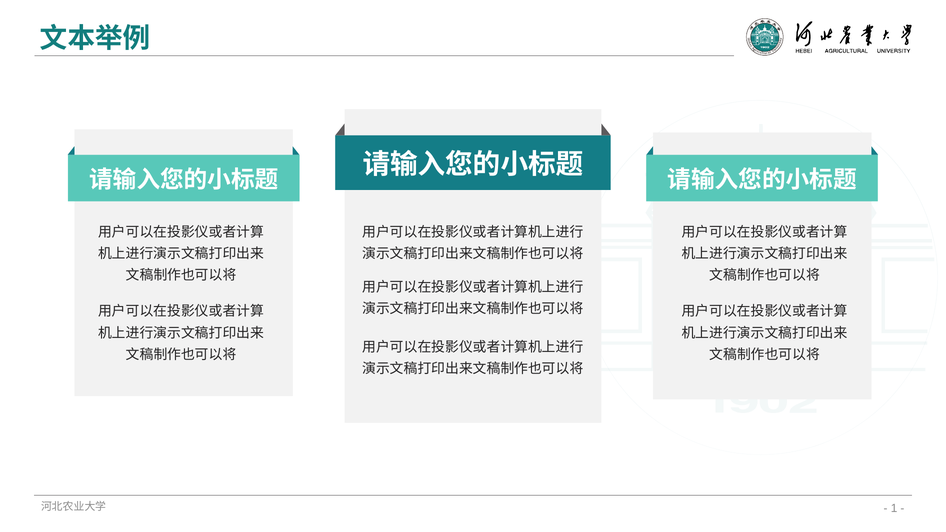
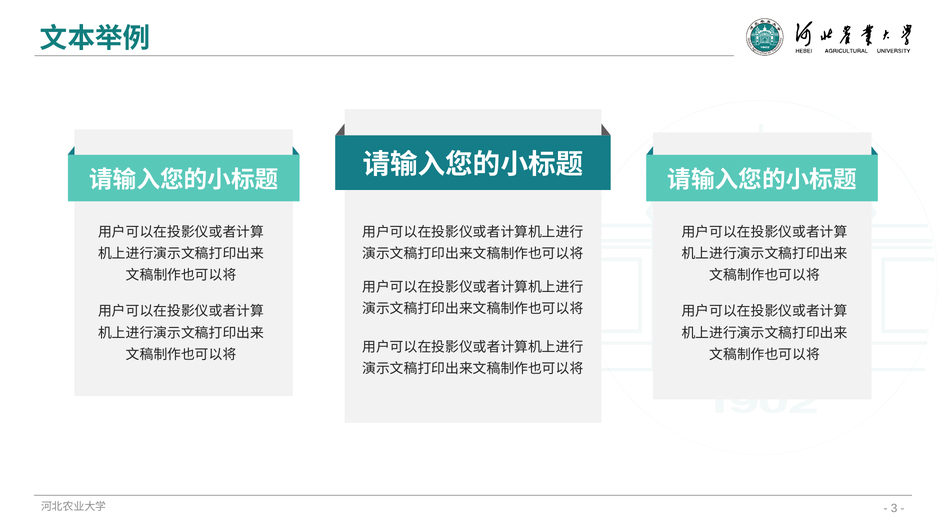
1: 1 -> 3
